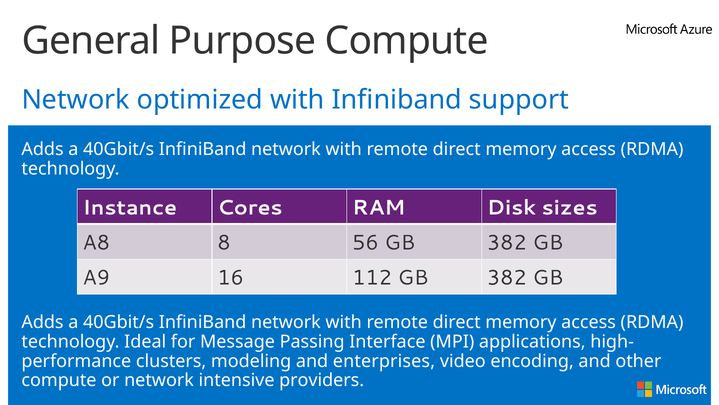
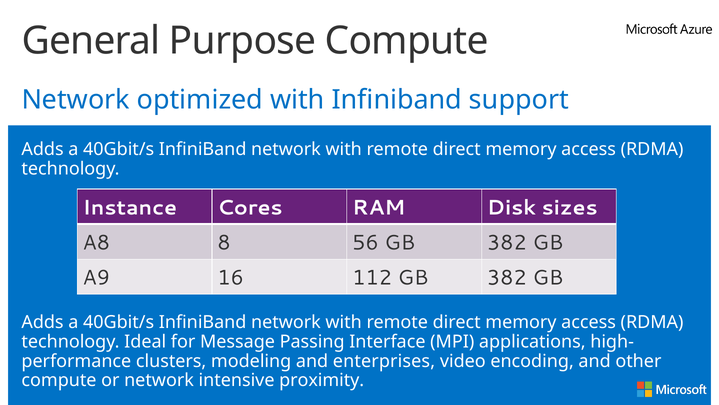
providers: providers -> proximity
